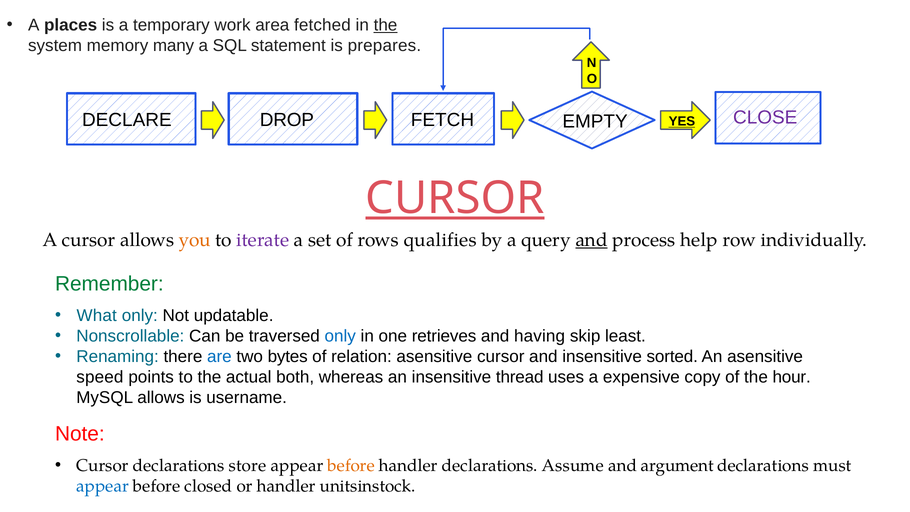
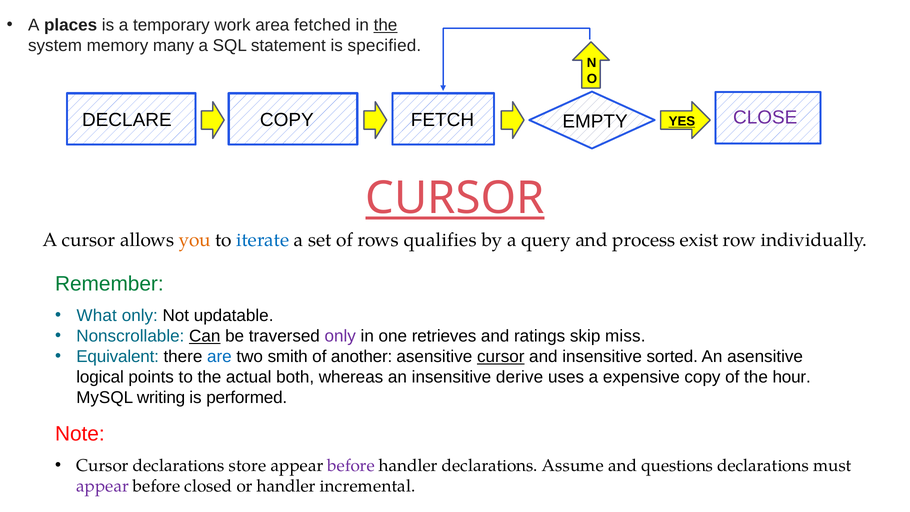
prepares: prepares -> specified
DECLARE DROP: DROP -> COPY
iterate colour: purple -> blue
and at (592, 240) underline: present -> none
help: help -> exist
Can underline: none -> present
only at (340, 336) colour: blue -> purple
having: having -> ratings
least: least -> miss
Renaming: Renaming -> Equivalent
bytes: bytes -> smith
relation: relation -> another
cursor at (501, 357) underline: none -> present
speed: speed -> logical
thread: thread -> derive
MySQL allows: allows -> writing
username: username -> performed
before at (351, 465) colour: orange -> purple
argument: argument -> questions
appear at (103, 486) colour: blue -> purple
unitsinstock: unitsinstock -> incremental
